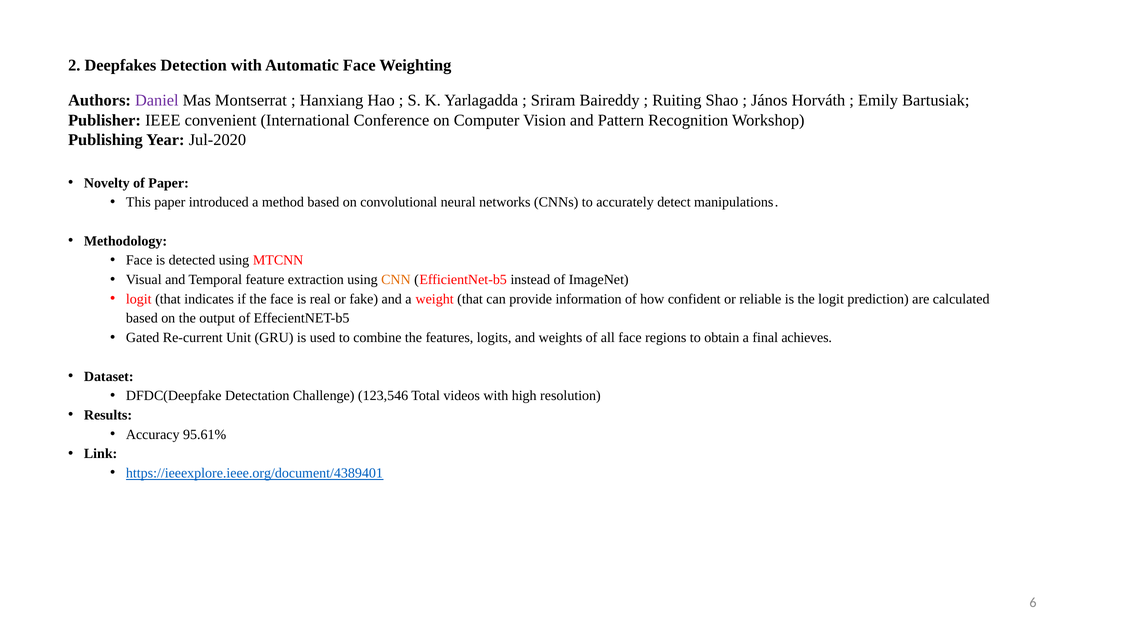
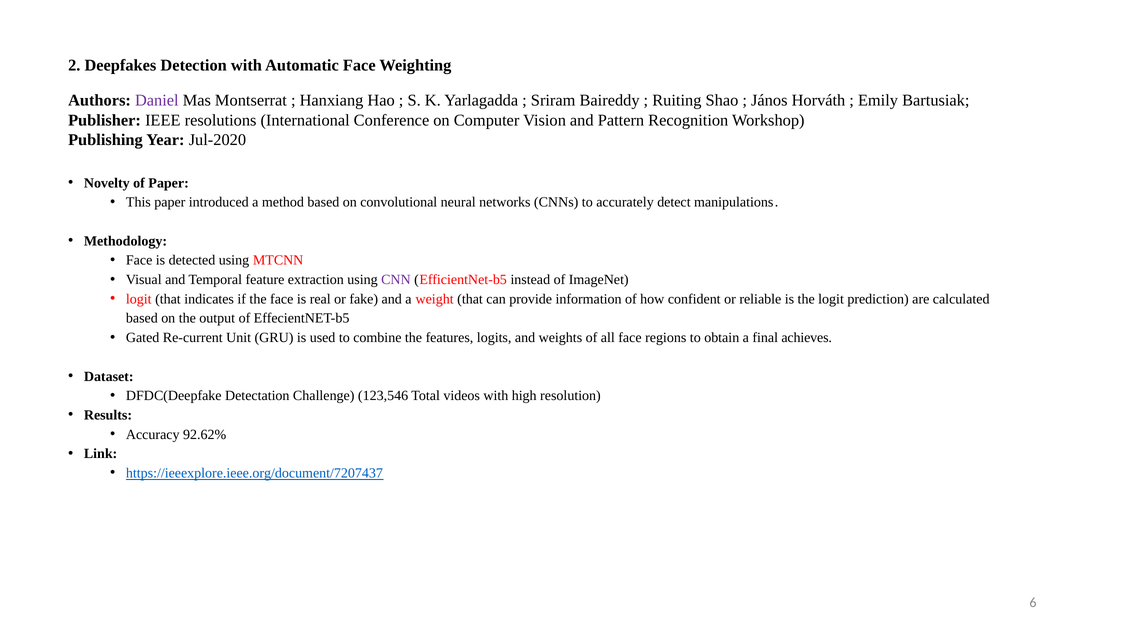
convenient: convenient -> resolutions
CNN colour: orange -> purple
95.61%: 95.61% -> 92.62%
https://ieeexplore.ieee.org/document/4389401: https://ieeexplore.ieee.org/document/4389401 -> https://ieeexplore.ieee.org/document/7207437
